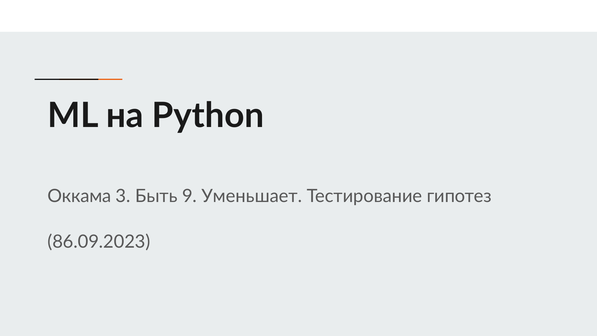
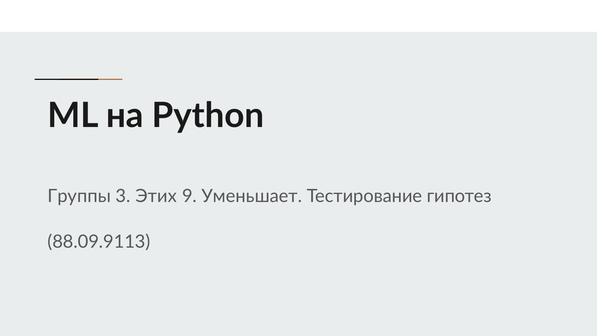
Оккама: Оккама -> Группы
Быть: Быть -> Этих
86.09.2023: 86.09.2023 -> 88.09.9113
